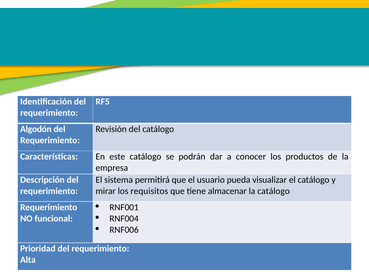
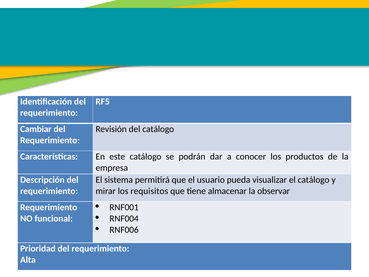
Algodón: Algodón -> Cambiar
la catálogo: catálogo -> observar
